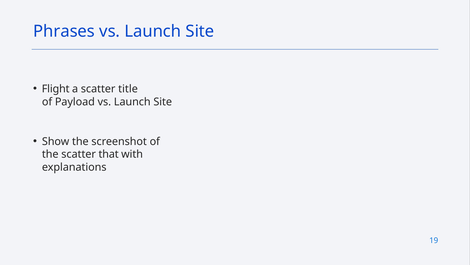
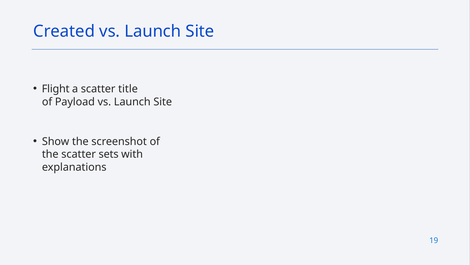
Phrases: Phrases -> Created
that: that -> sets
